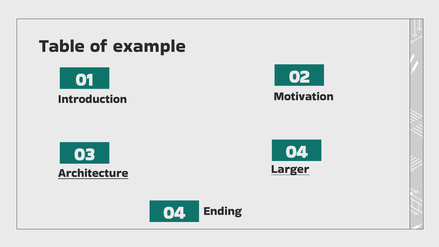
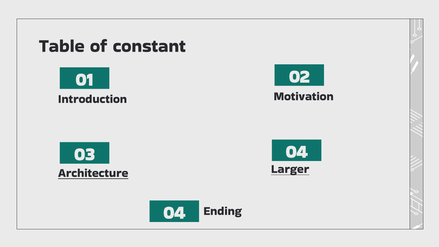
example: example -> constant
